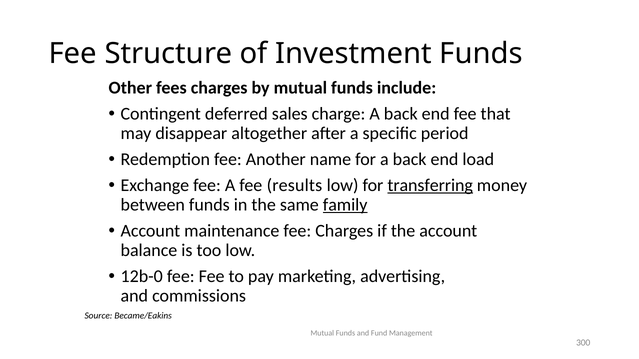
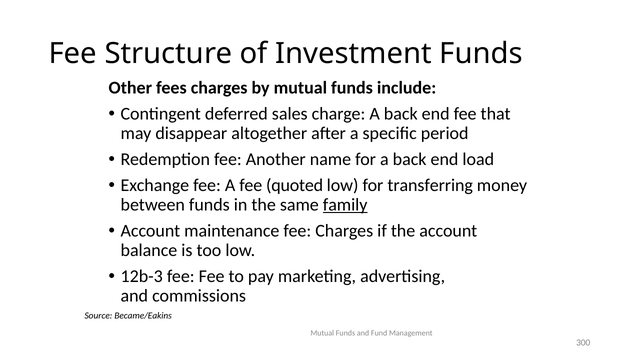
results: results -> quoted
transferring underline: present -> none
12b-0: 12b-0 -> 12b-3
